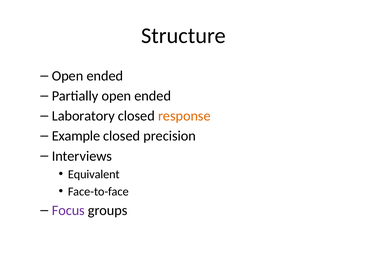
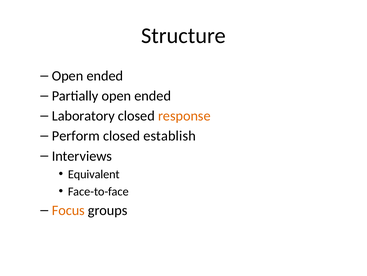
Example: Example -> Perform
precision: precision -> establish
Focus colour: purple -> orange
